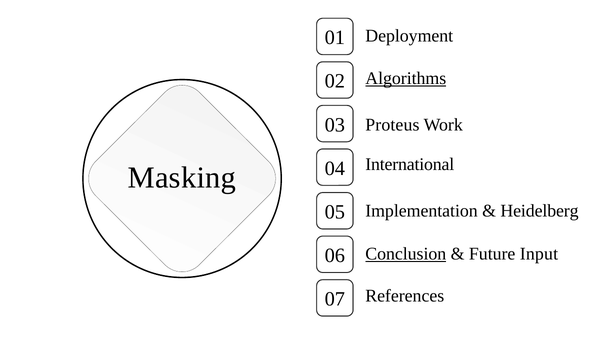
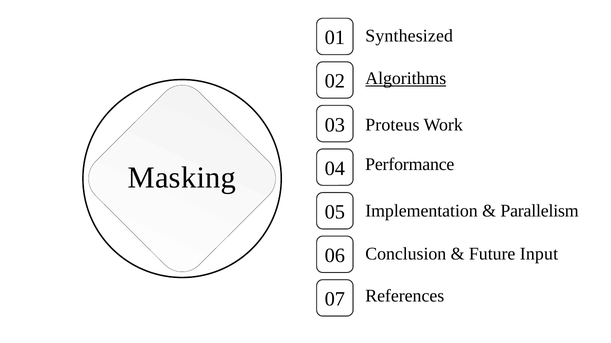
Deployment: Deployment -> Synthesized
International: International -> Performance
Heidelberg: Heidelberg -> Parallelism
Conclusion underline: present -> none
